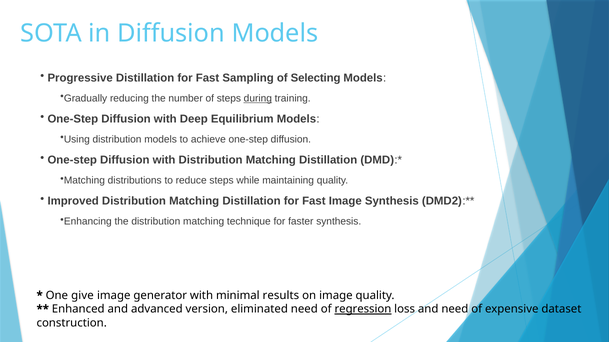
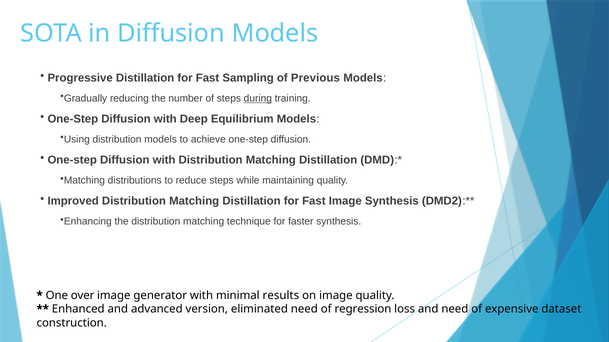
Selecting: Selecting -> Previous
give: give -> over
regression underline: present -> none
